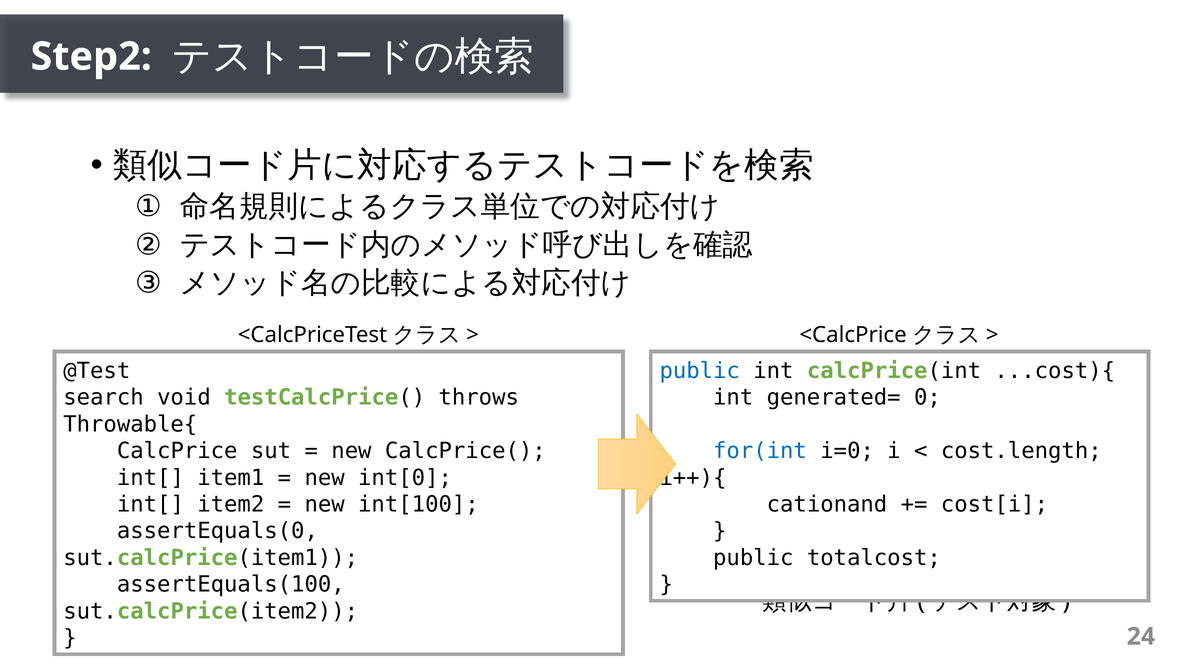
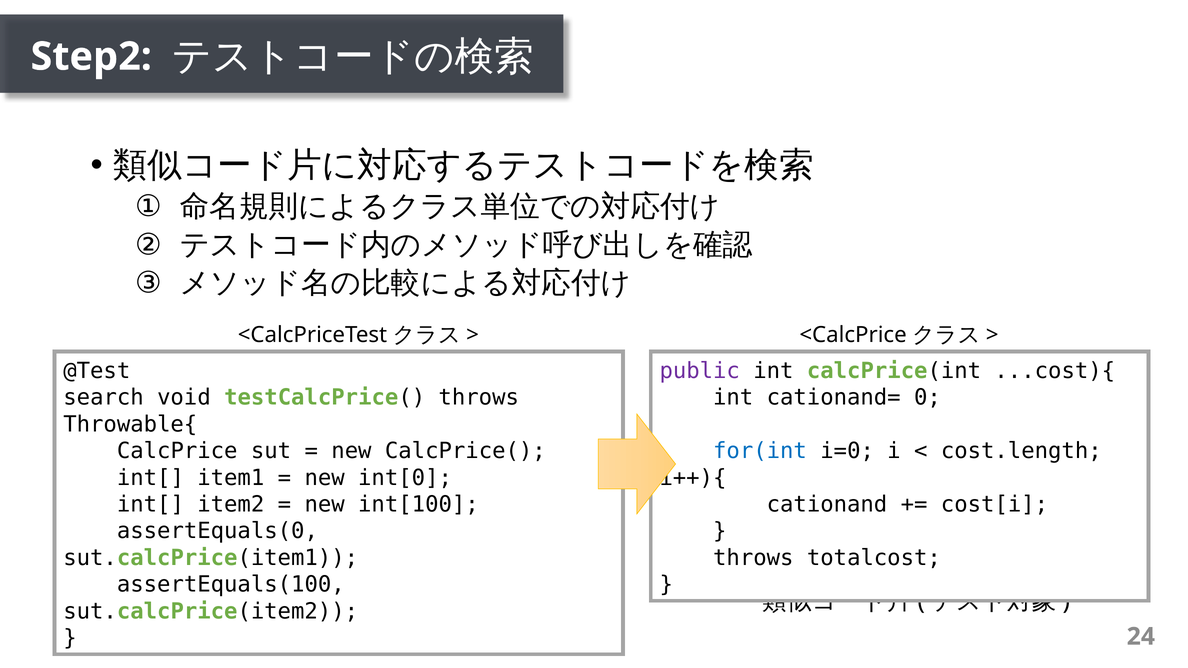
public at (700, 371) colour: blue -> purple
generated=: generated= -> cationand=
public at (753, 558): public -> throws
